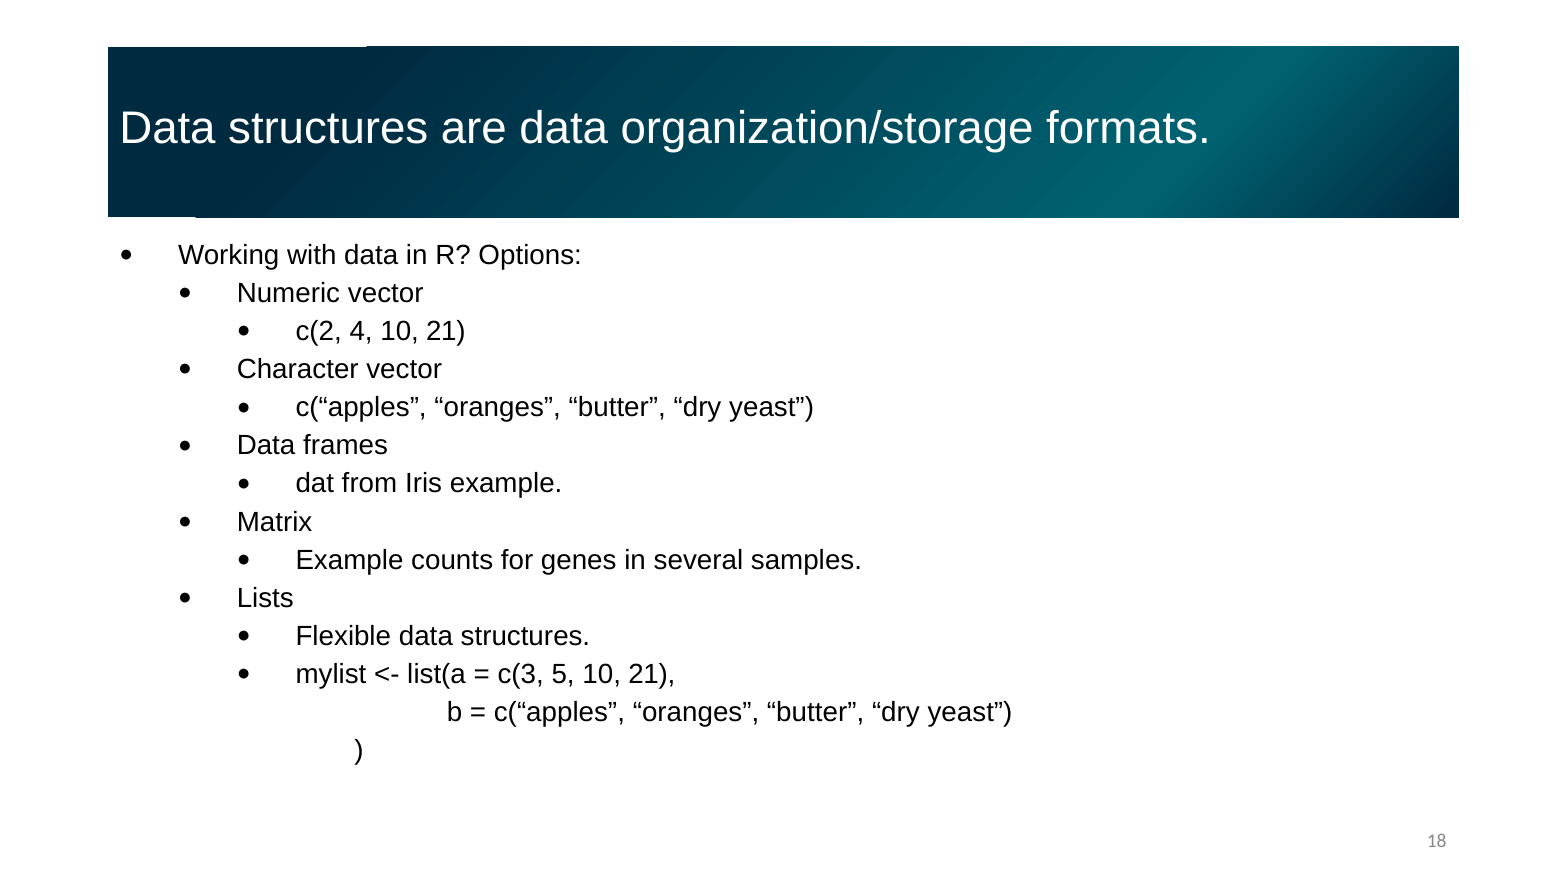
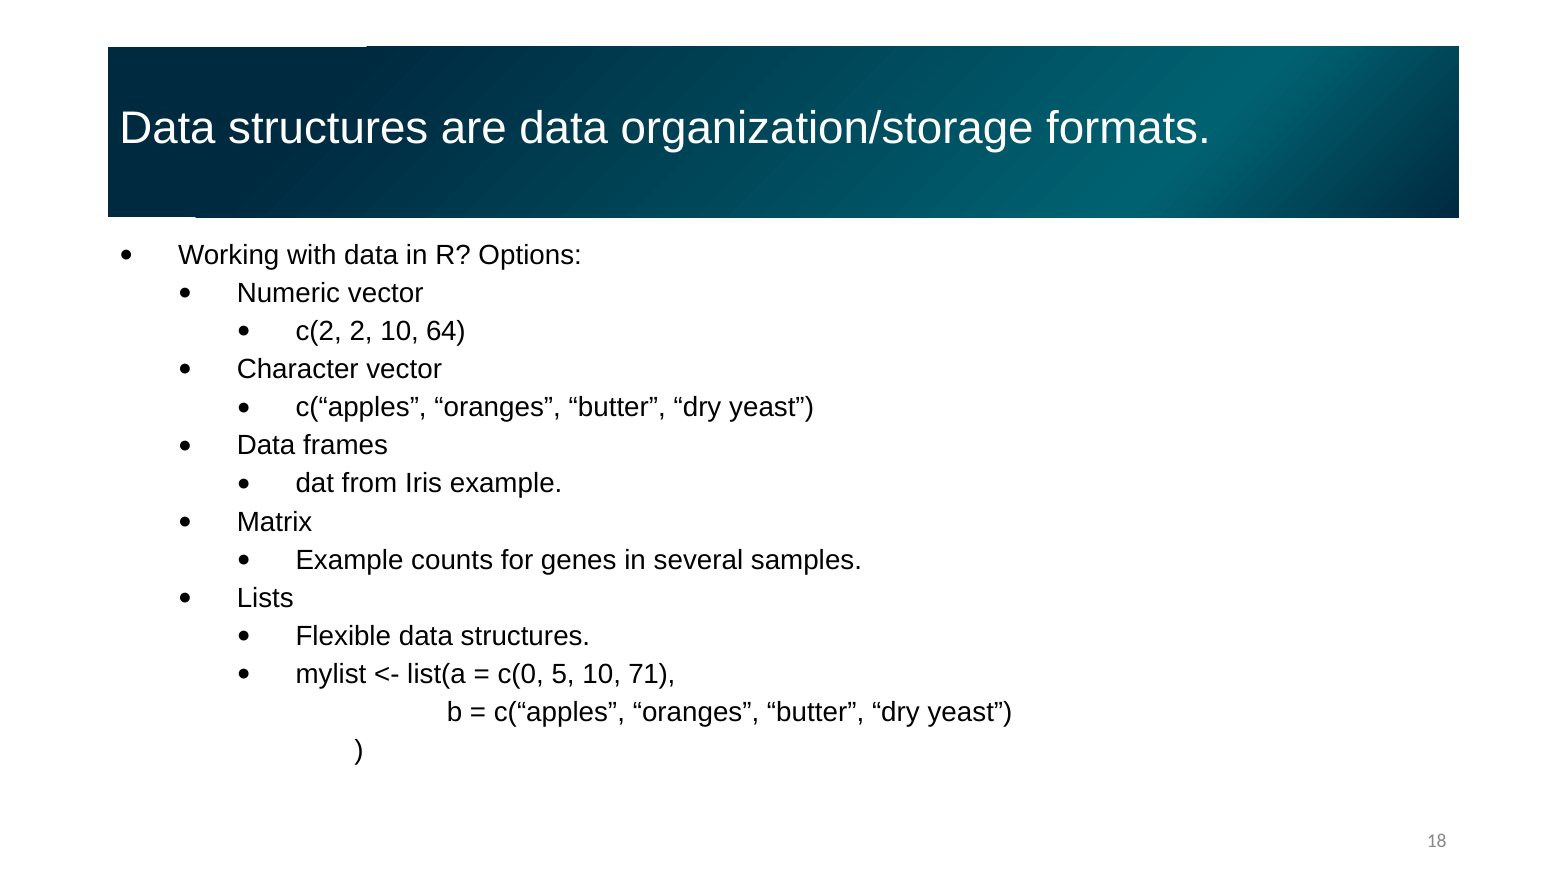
4: 4 -> 2
21 at (446, 331): 21 -> 64
c(3: c(3 -> c(0
5 10 21: 21 -> 71
